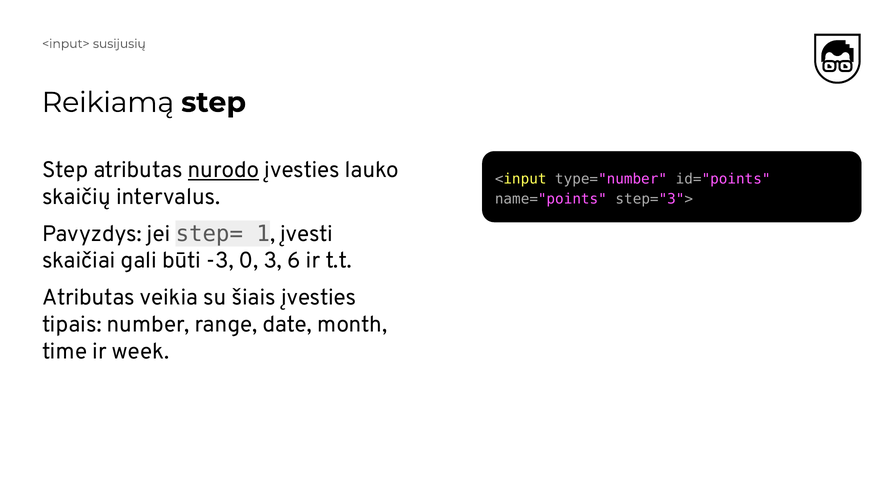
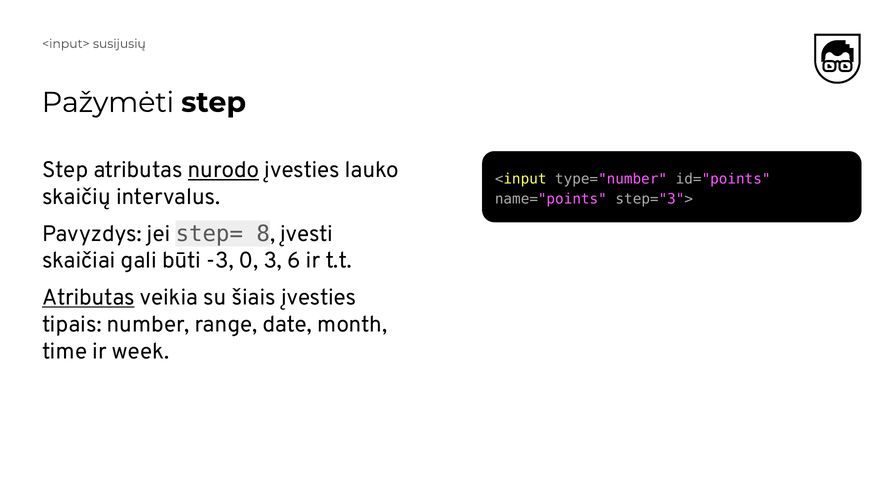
Reikiamą: Reikiamą -> Pažymėti
1: 1 -> 8
Atributas at (88, 297) underline: none -> present
